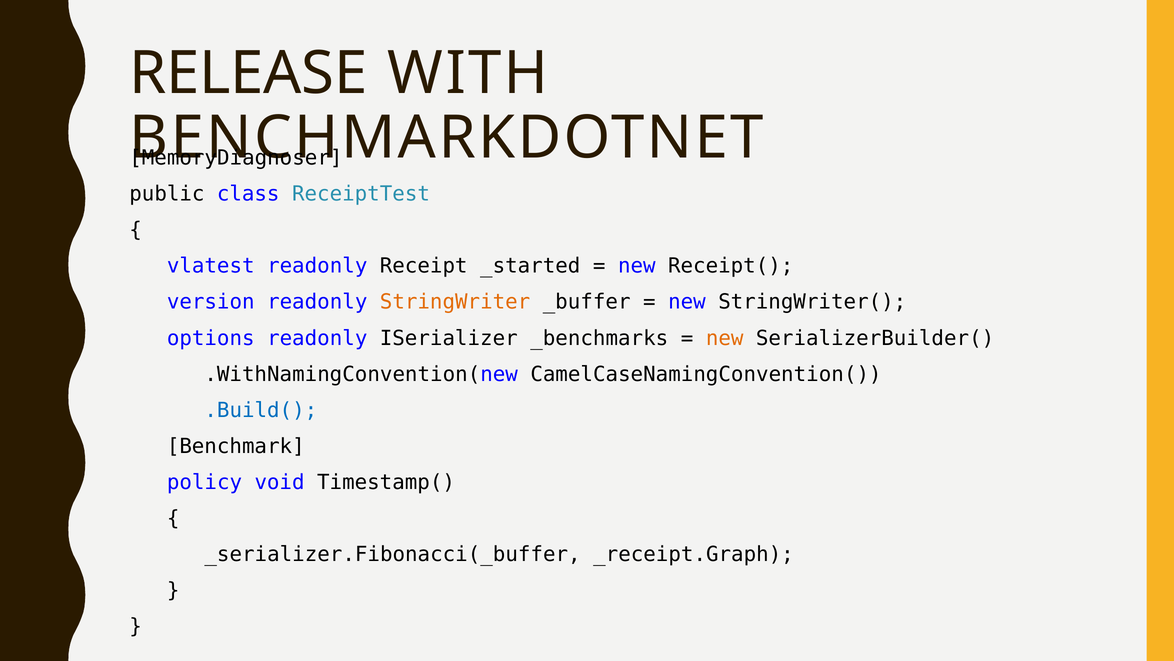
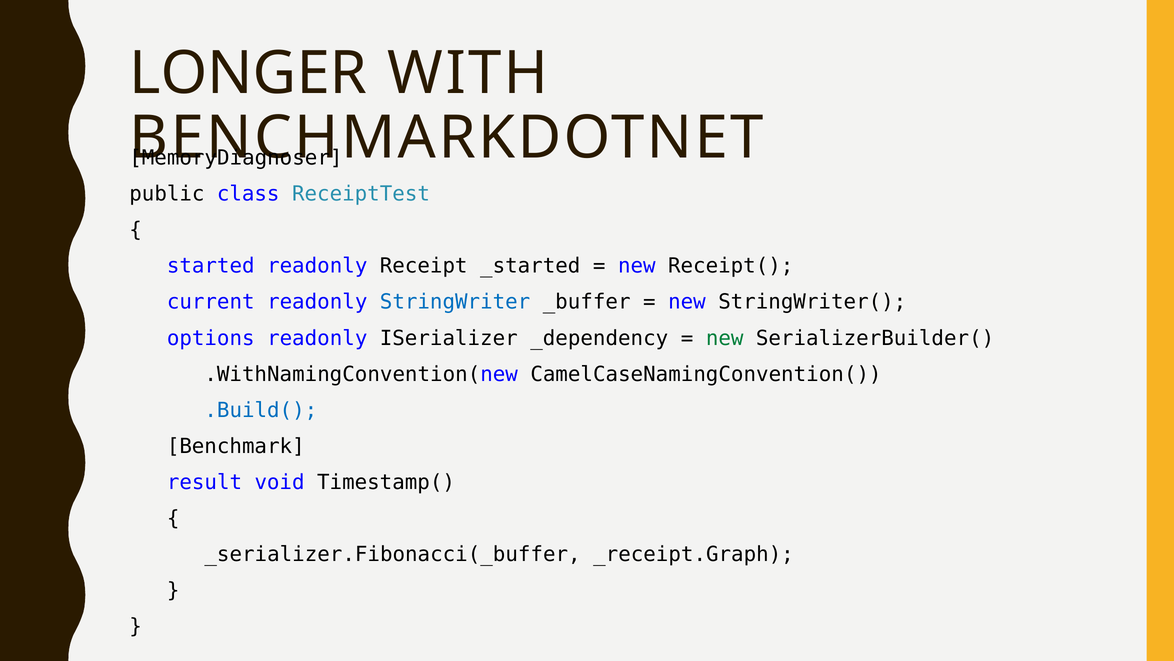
RELEASE: RELEASE -> LONGER
vlatest: vlatest -> started
version: version -> current
StringWriter colour: orange -> blue
_benchmarks: _benchmarks -> _dependency
new at (725, 338) colour: orange -> green
policy: policy -> result
